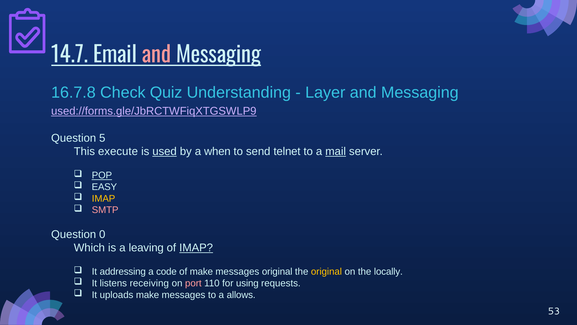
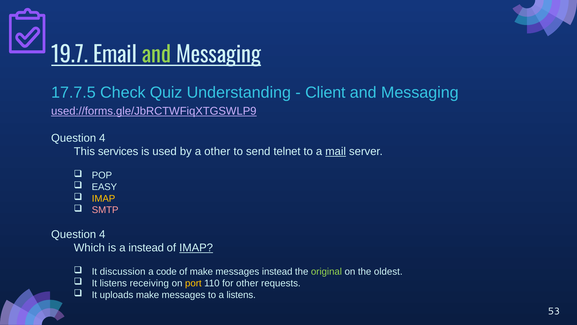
14.7: 14.7 -> 19.7
and at (156, 55) colour: pink -> light green
16.7.8: 16.7.8 -> 17.7.5
Layer: Layer -> Client
5 at (102, 138): 5 -> 4
execute: execute -> services
used underline: present -> none
a when: when -> other
POP underline: present -> none
0 at (102, 234): 0 -> 4
a leaving: leaving -> instead
addressing: addressing -> discussion
messages original: original -> instead
original at (326, 271) colour: yellow -> light green
locally: locally -> oldest
port colour: pink -> yellow
for using: using -> other
a allows: allows -> listens
